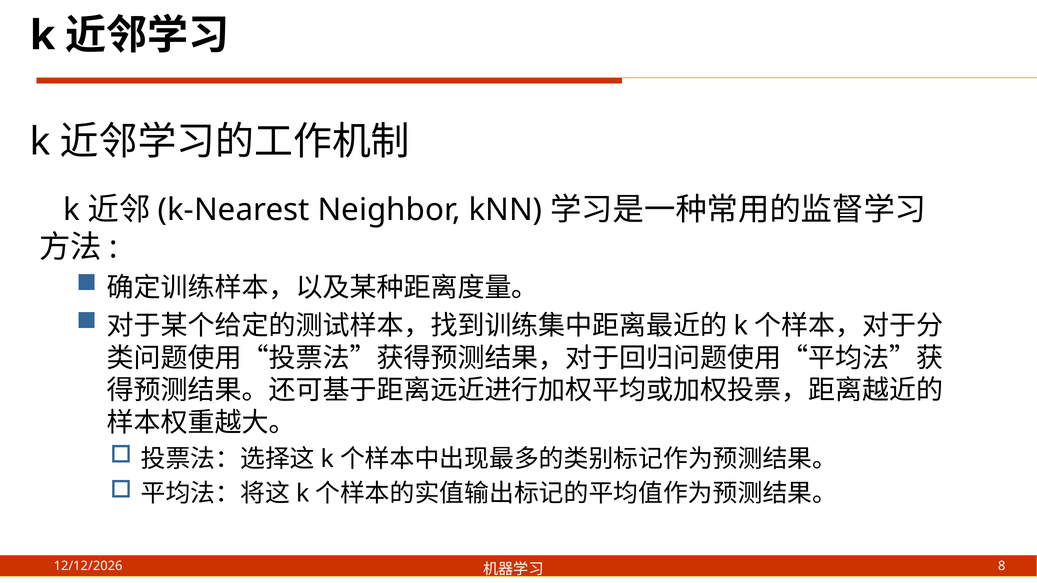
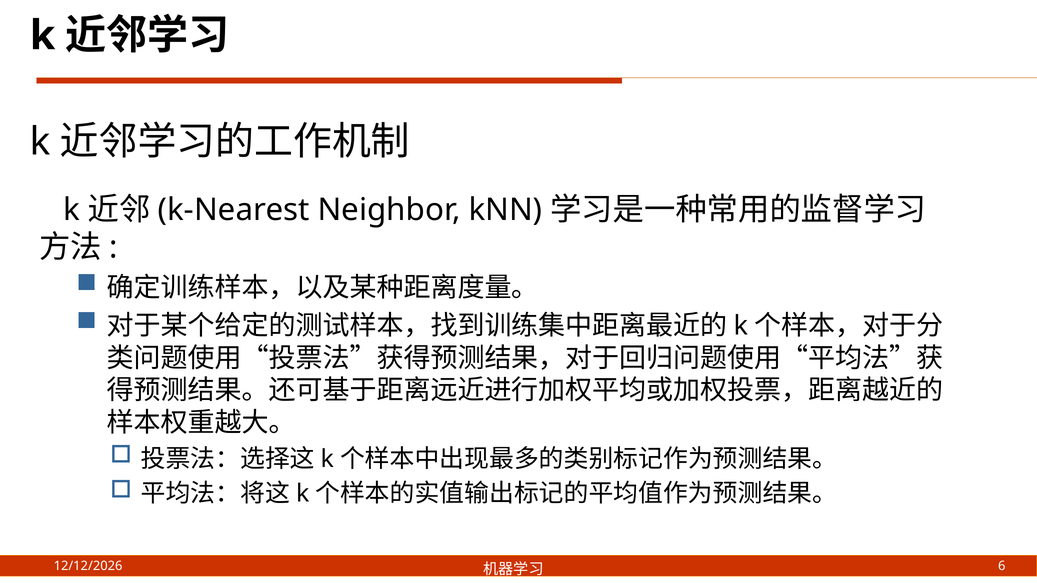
8: 8 -> 6
